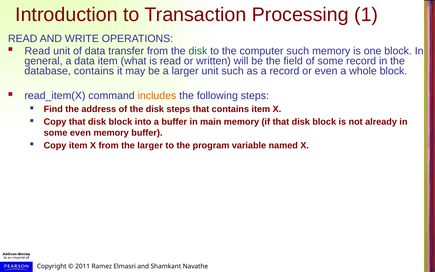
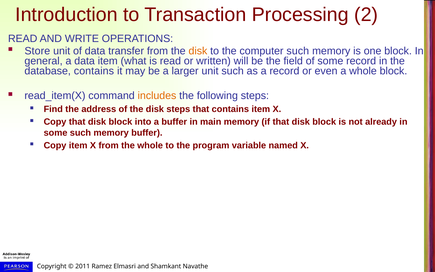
1: 1 -> 2
Read at (37, 51): Read -> Store
disk at (198, 51) colour: green -> orange
some even: even -> such
the larger: larger -> whole
